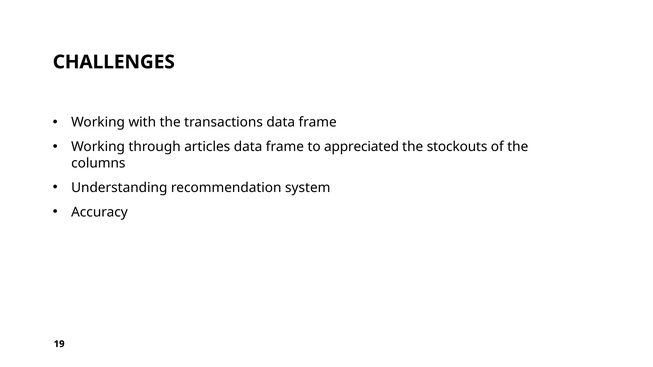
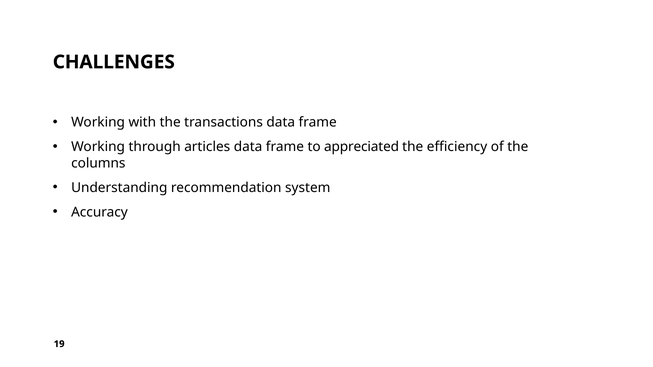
stockouts: stockouts -> efficiency
